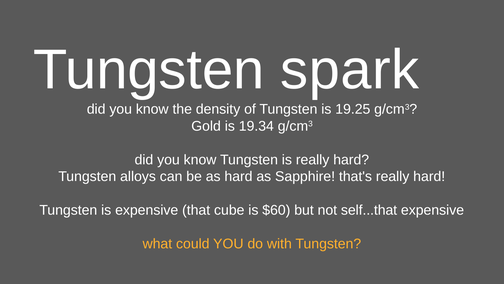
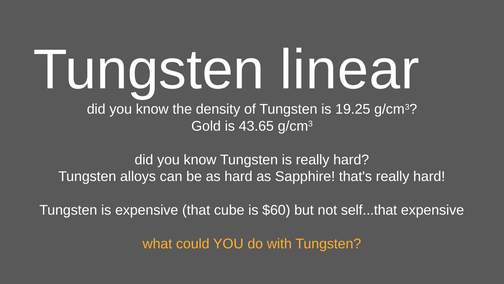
spark: spark -> linear
19.34: 19.34 -> 43.65
